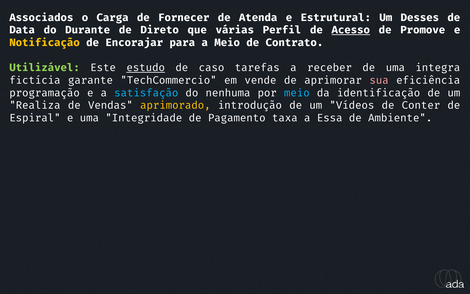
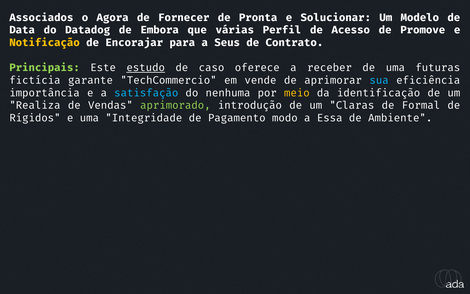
Carga: Carga -> Agora
Atenda: Atenda -> Pronta
Estrutural: Estrutural -> Solucionar
Desses: Desses -> Modelo
Durante: Durante -> Datadog
Direto: Direto -> Embora
Acesso underline: present -> none
a Meio: Meio -> Seus
Utilizável: Utilizável -> Principais
tarefas: tarefas -> oferece
integra: integra -> futuras
sua colour: pink -> light blue
programação: programação -> importância
meio at (297, 93) colour: light blue -> yellow
aprimorado colour: yellow -> light green
Vídeos: Vídeos -> Claras
Conter: Conter -> Formal
Espiral: Espiral -> Rígidos
taxa: taxa -> modo
